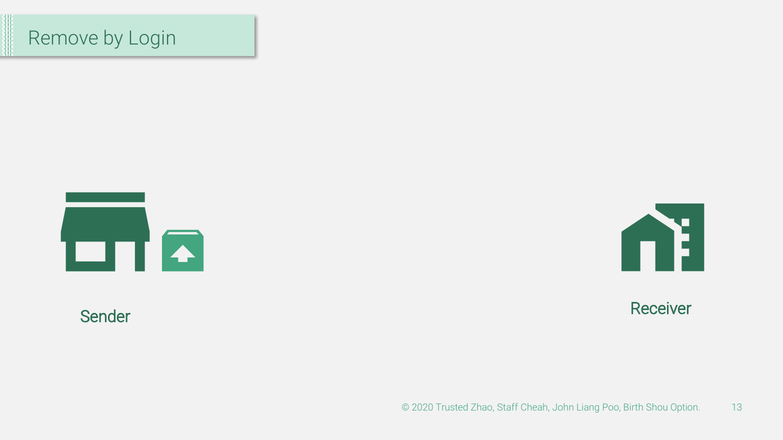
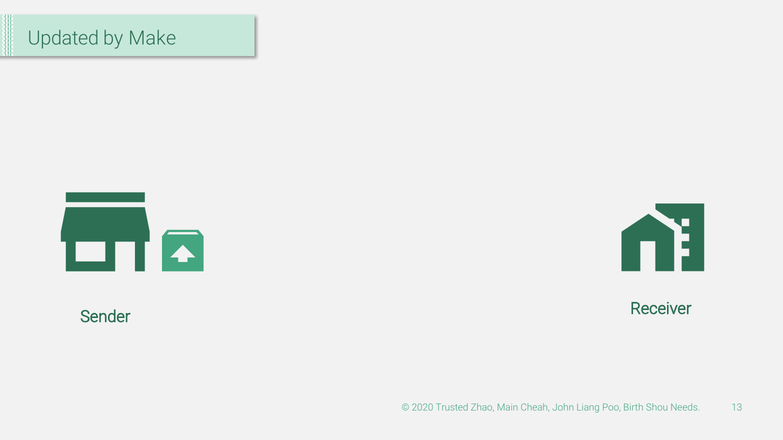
Remove: Remove -> Updated
Login: Login -> Make
Staff: Staff -> Main
Option: Option -> Needs
